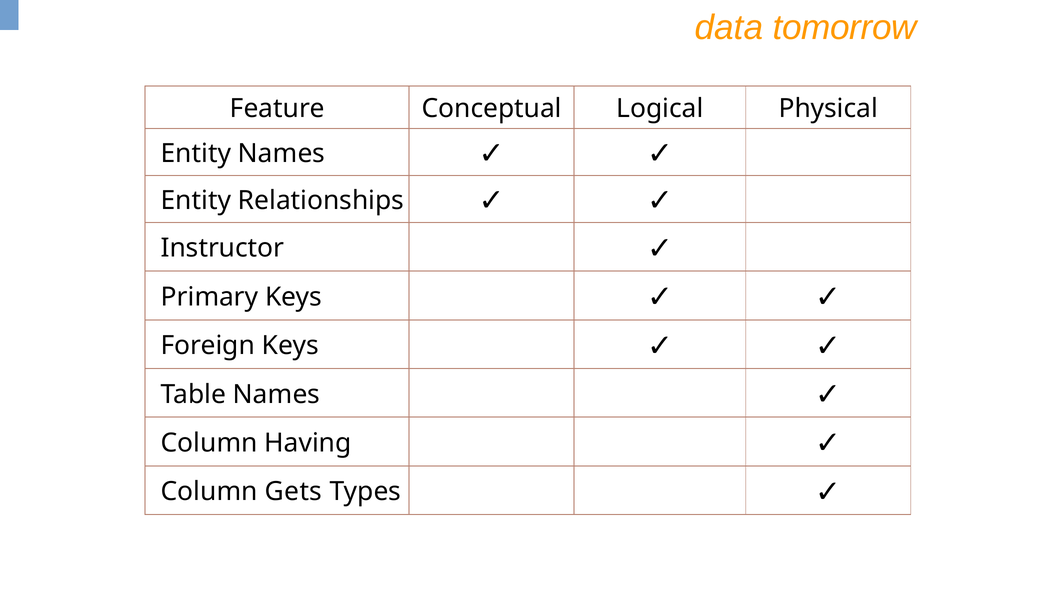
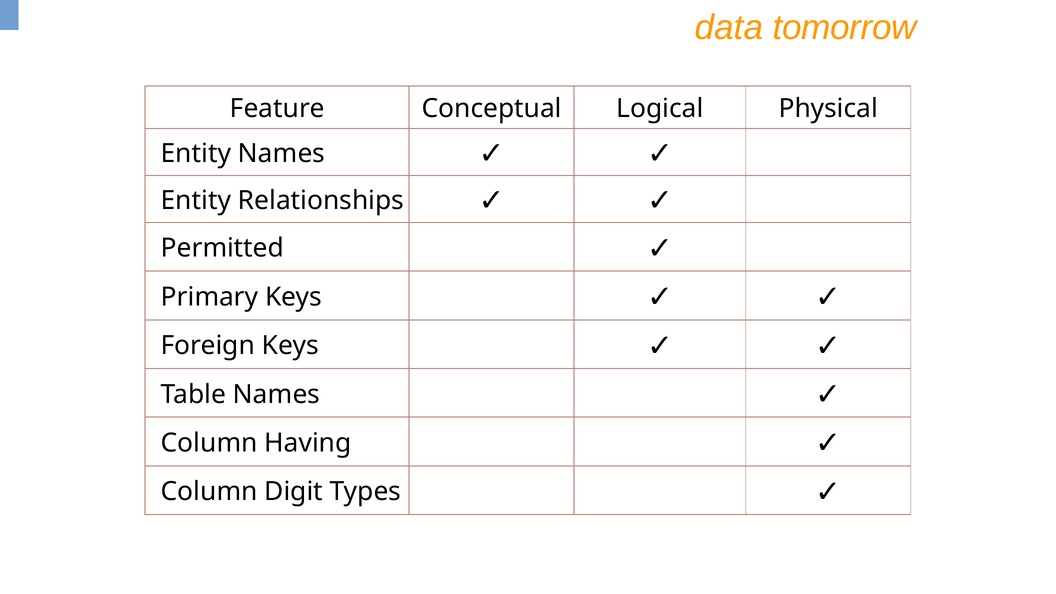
Instructor: Instructor -> Permitted
Gets: Gets -> Digit
